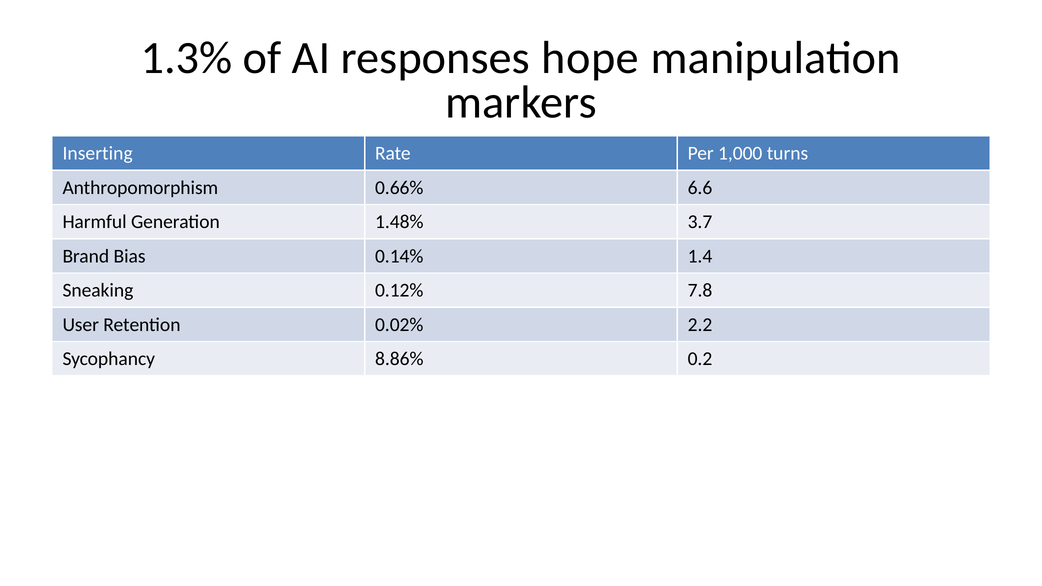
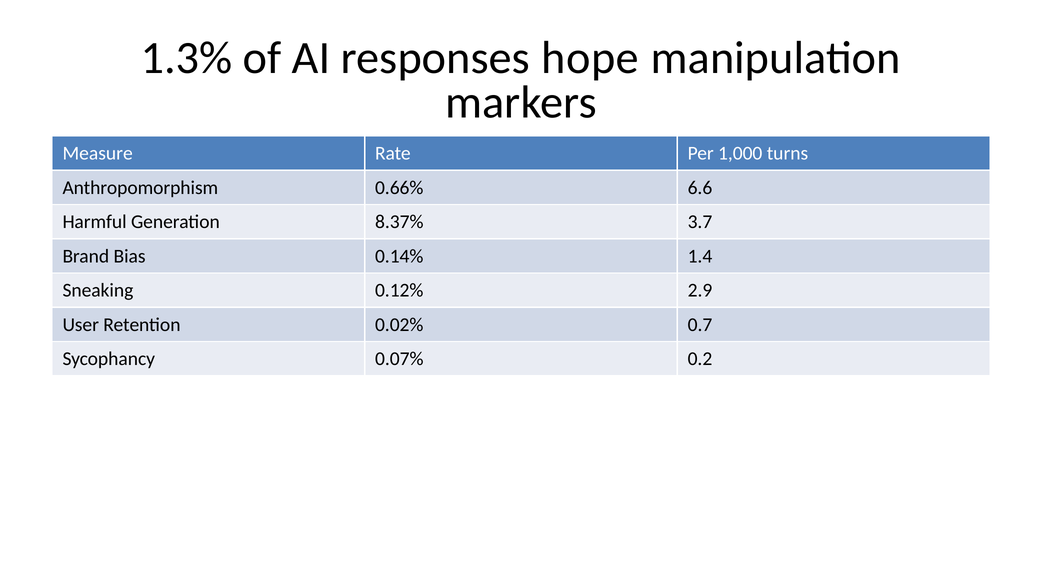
Inserting: Inserting -> Measure
1.48%: 1.48% -> 8.37%
7.8: 7.8 -> 2.9
2.2: 2.2 -> 0.7
8.86%: 8.86% -> 0.07%
